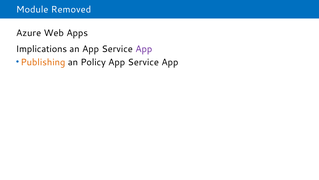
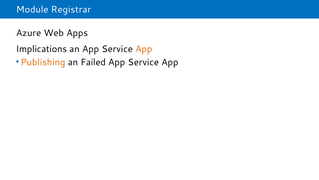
Removed: Removed -> Registrar
App at (144, 49) colour: purple -> orange
Policy: Policy -> Failed
